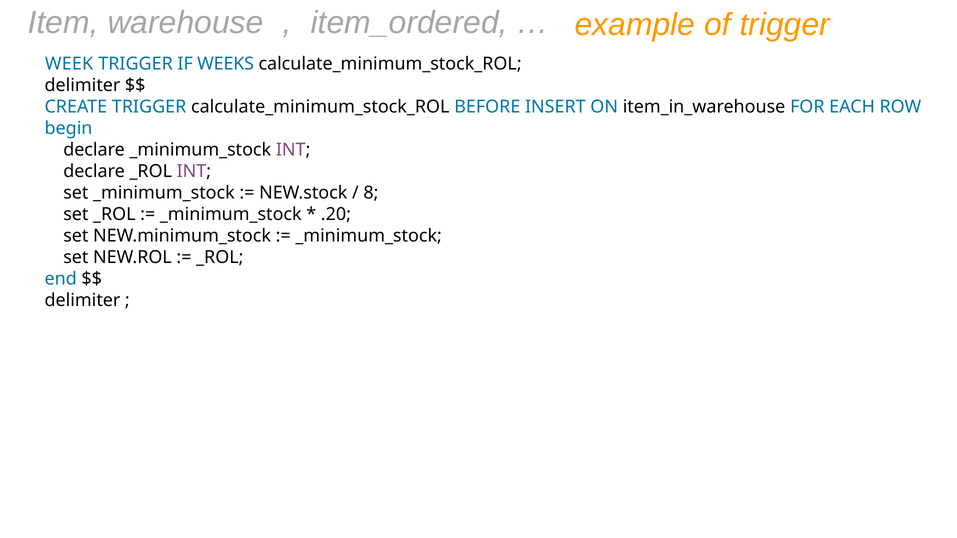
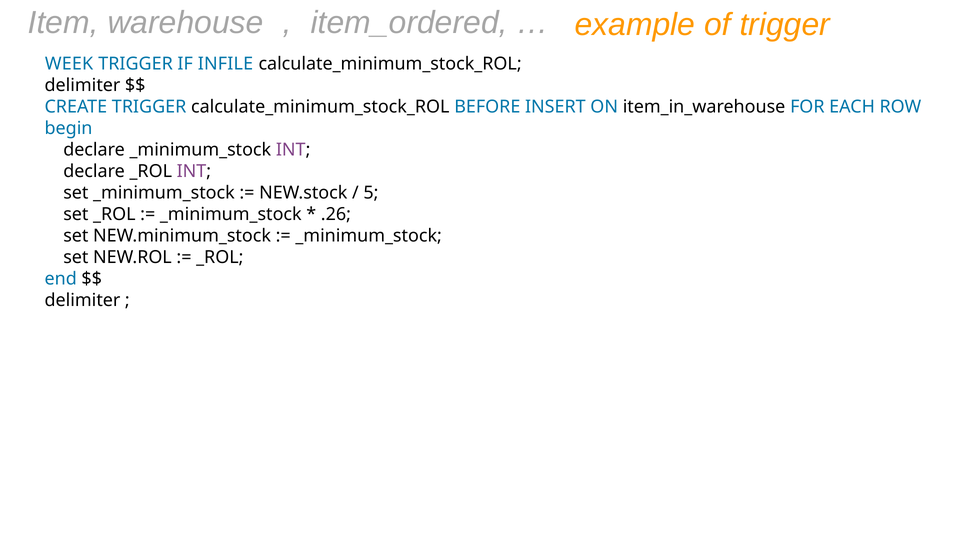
WEEKS: WEEKS -> INFILE
8: 8 -> 5
.20: .20 -> .26
